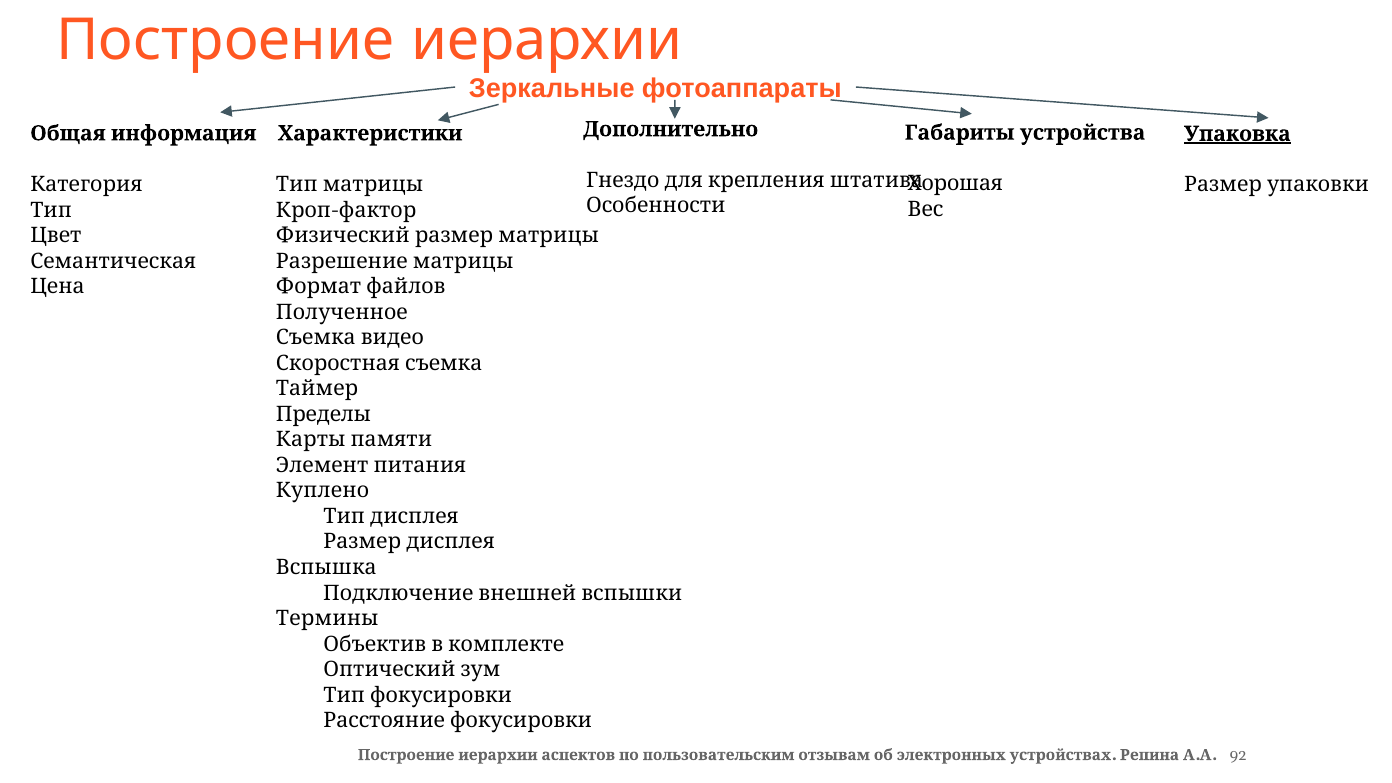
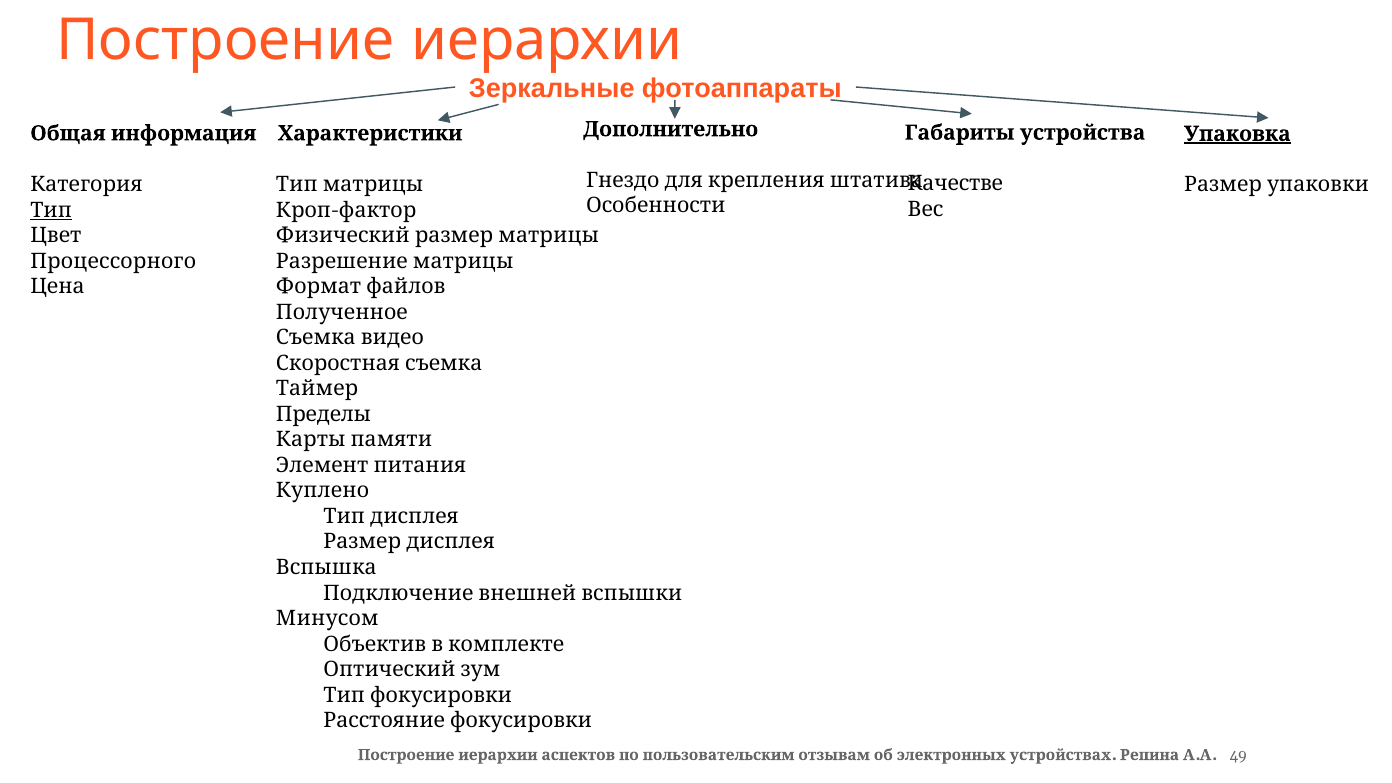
Хорошая: Хорошая -> Качестве
Тип underline: none -> present
Семантическая: Семантическая -> Процессорного
Термины: Термины -> Минусом
92: 92 -> 49
